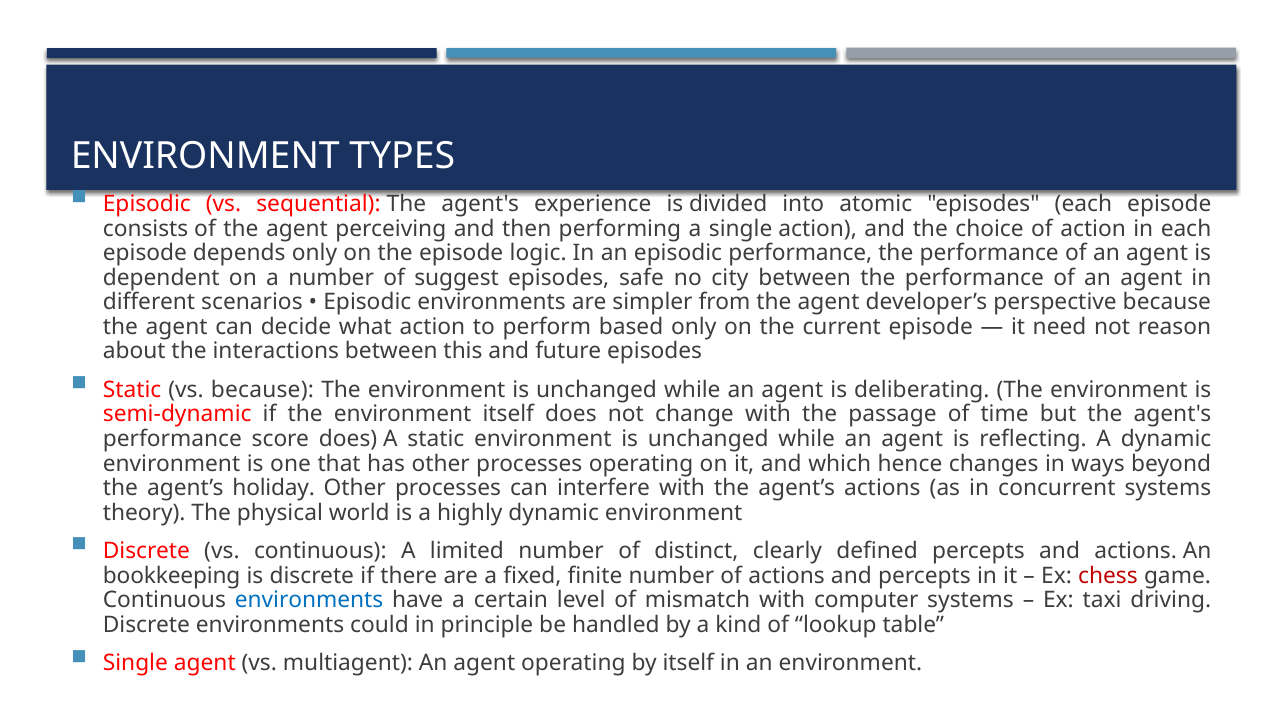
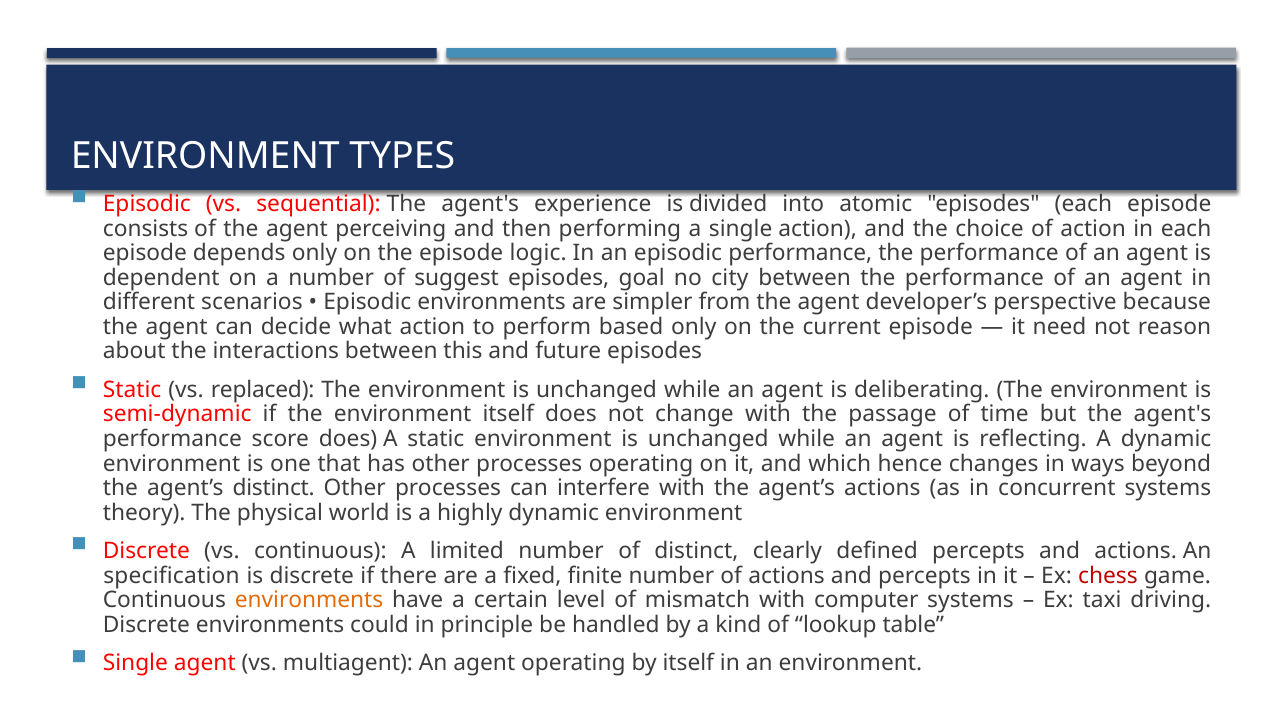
safe: safe -> goal
vs because: because -> replaced
agent’s holiday: holiday -> distinct
bookkeeping: bookkeeping -> specification
environments at (309, 600) colour: blue -> orange
